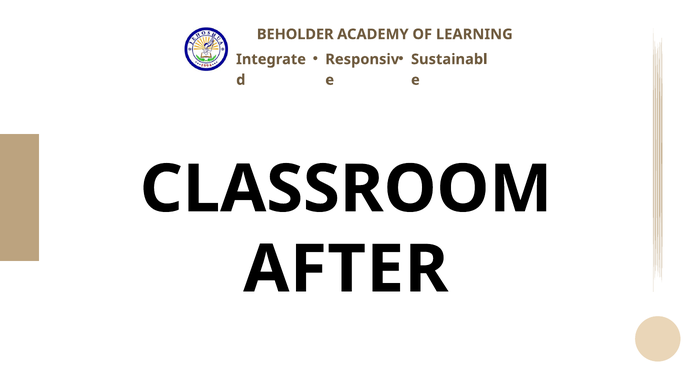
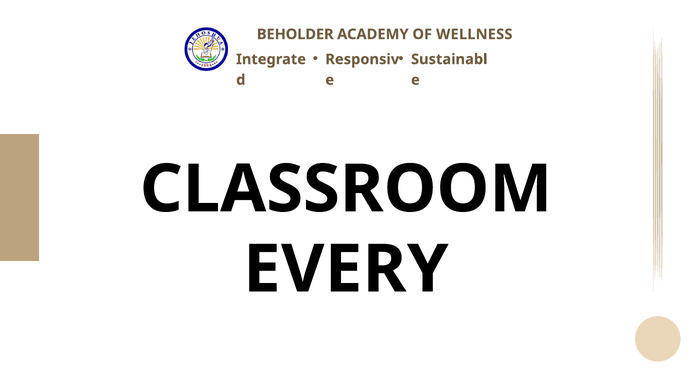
LEARNING: LEARNING -> WELLNESS
AFTER: AFTER -> EVERY
